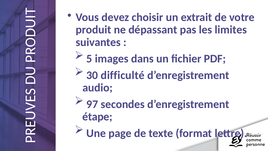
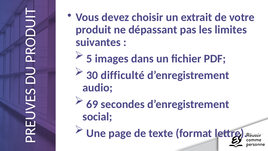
97: 97 -> 69
étape: étape -> social
